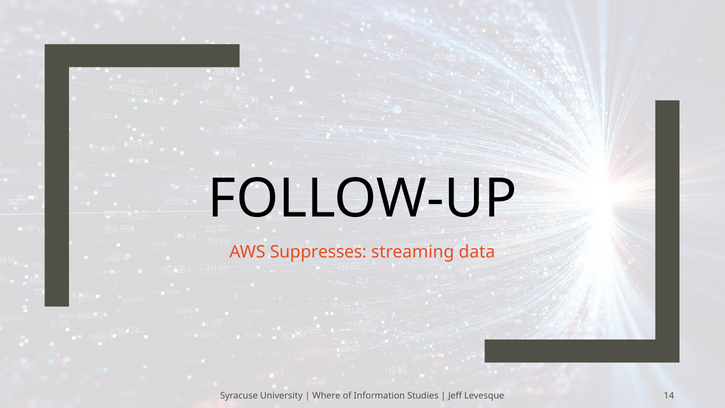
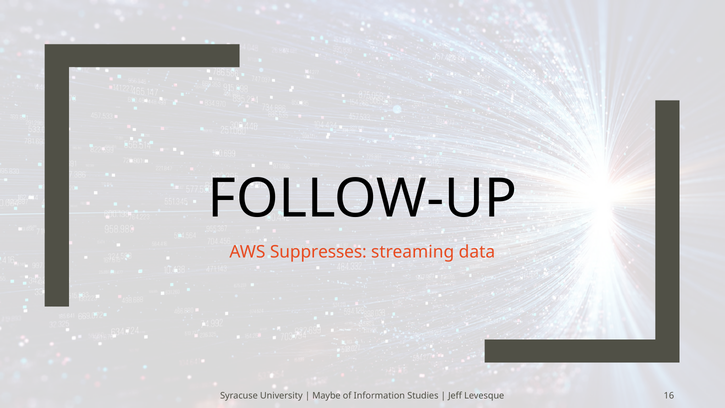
Where: Where -> Maybe
14: 14 -> 16
